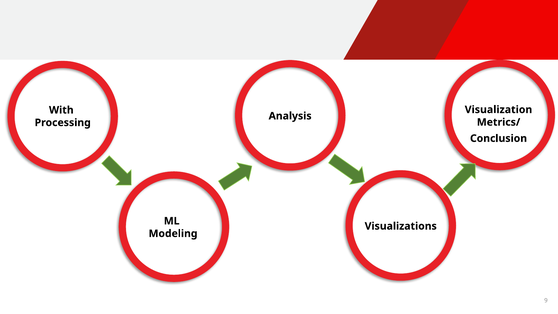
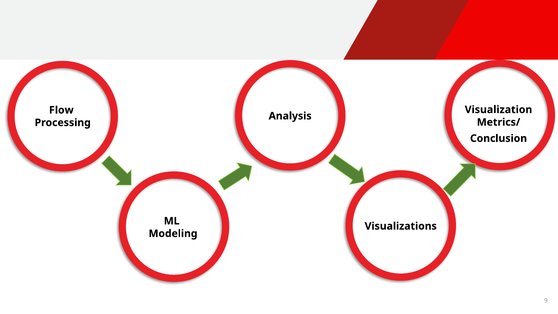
With: With -> Flow
